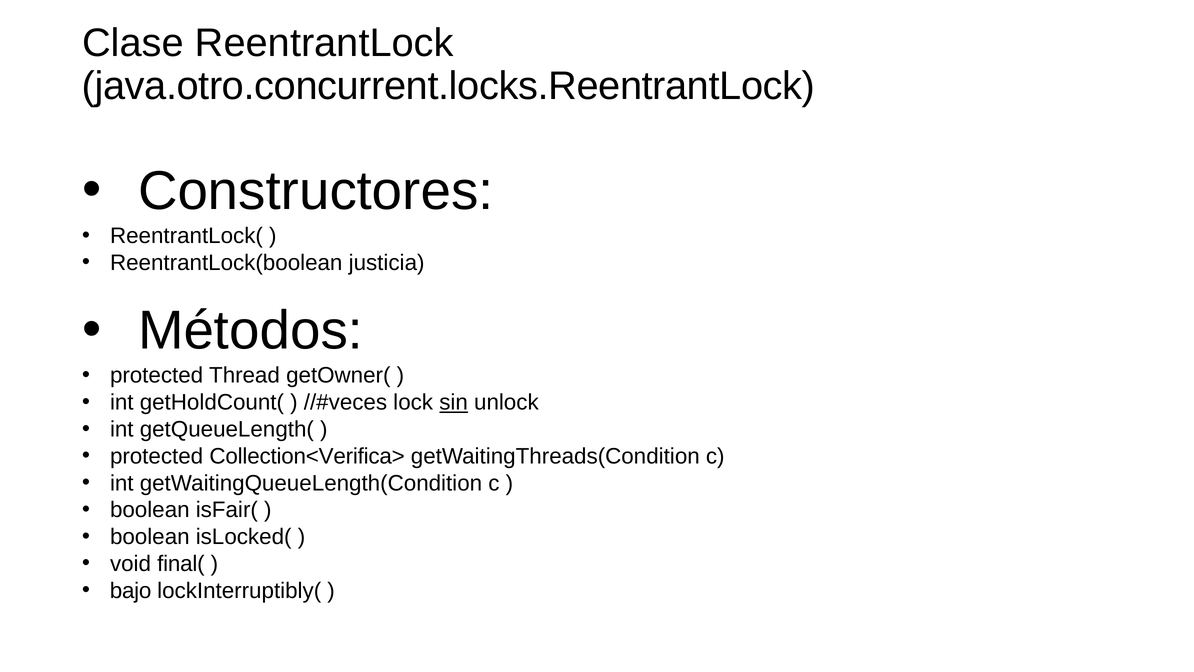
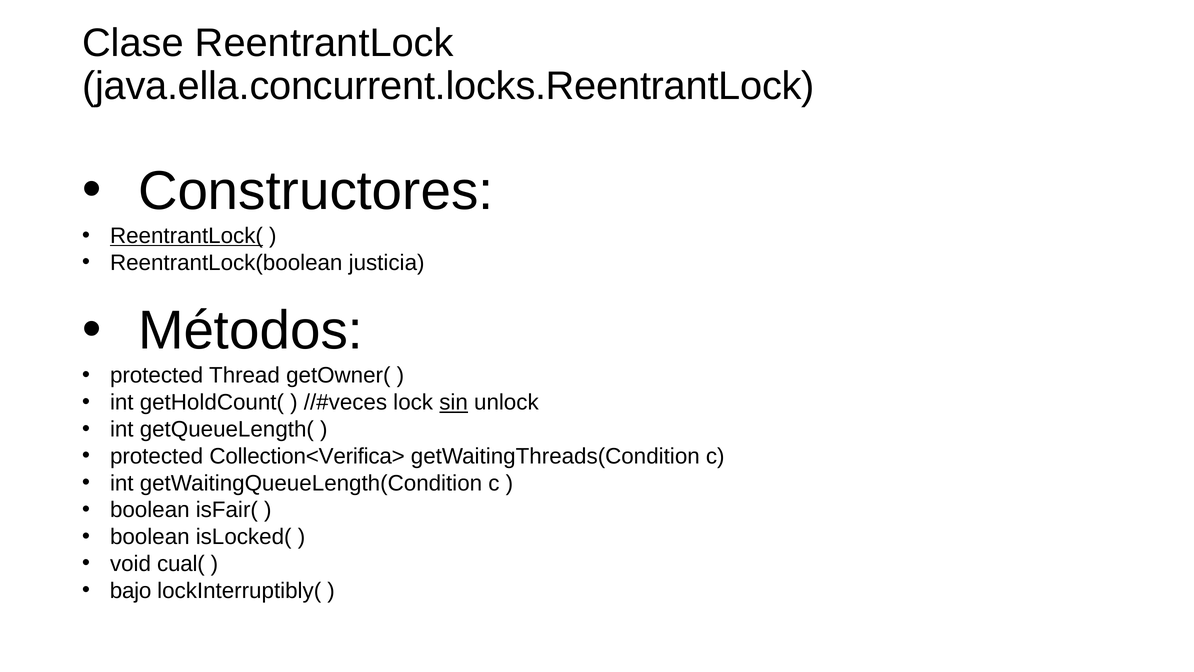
java.otro.concurrent.locks.ReentrantLock: java.otro.concurrent.locks.ReentrantLock -> java.ella.concurrent.locks.ReentrantLock
ReentrantLock( underline: none -> present
final(: final( -> cual(
